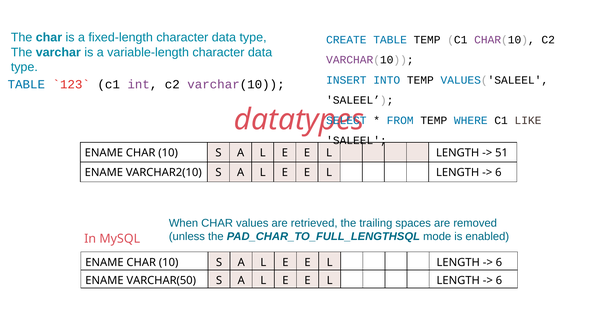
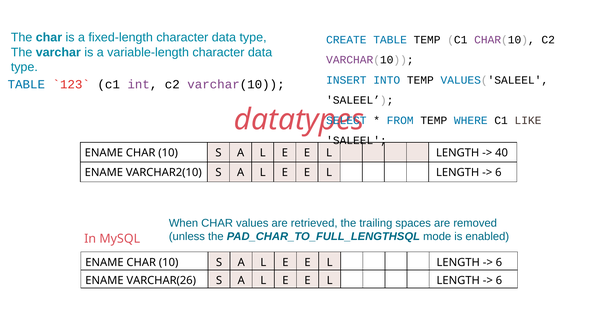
51: 51 -> 40
VARCHAR(50: VARCHAR(50 -> VARCHAR(26
